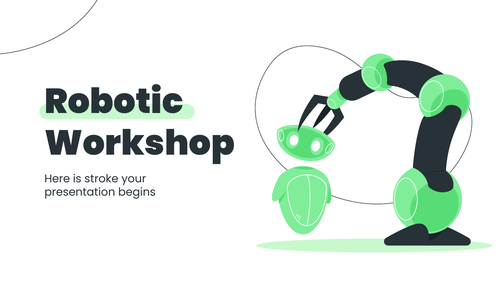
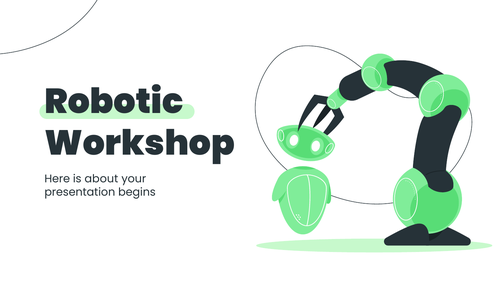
stroke: stroke -> about
